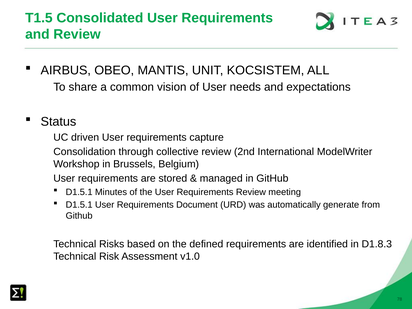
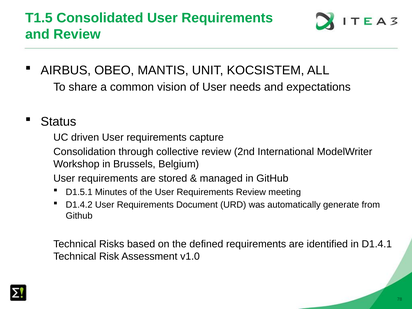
D1.5.1 at (79, 205): D1.5.1 -> D1.4.2
D1.8.3: D1.8.3 -> D1.4.1
